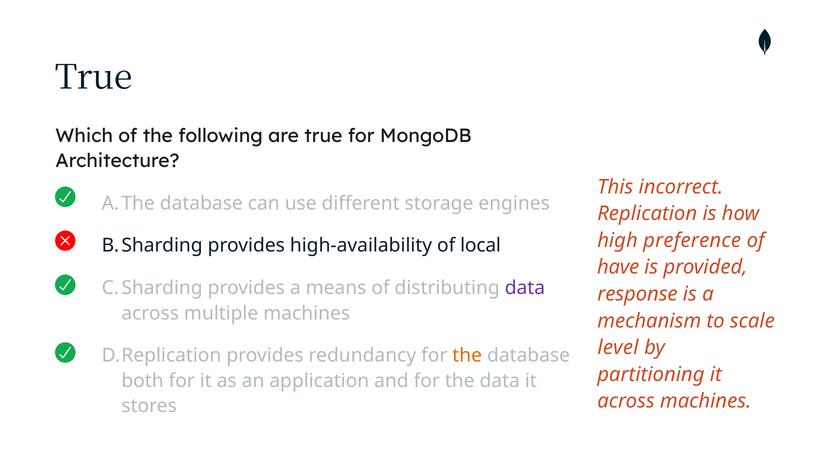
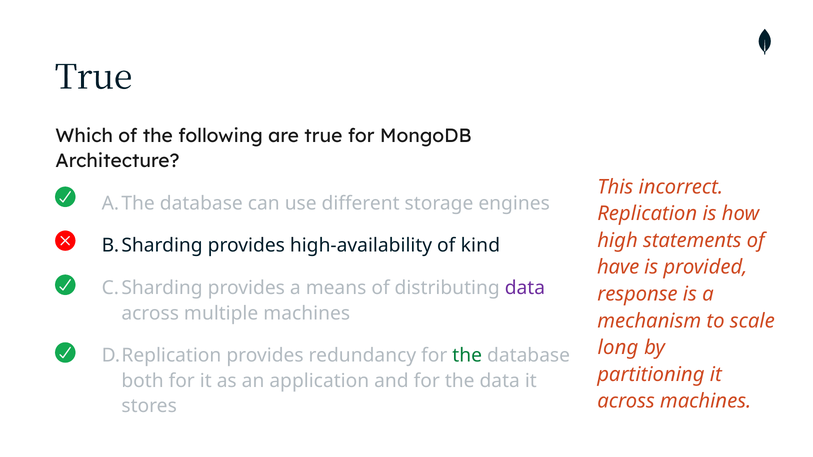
preference: preference -> statements
local: local -> kind
level: level -> long
the at (467, 356) colour: orange -> green
